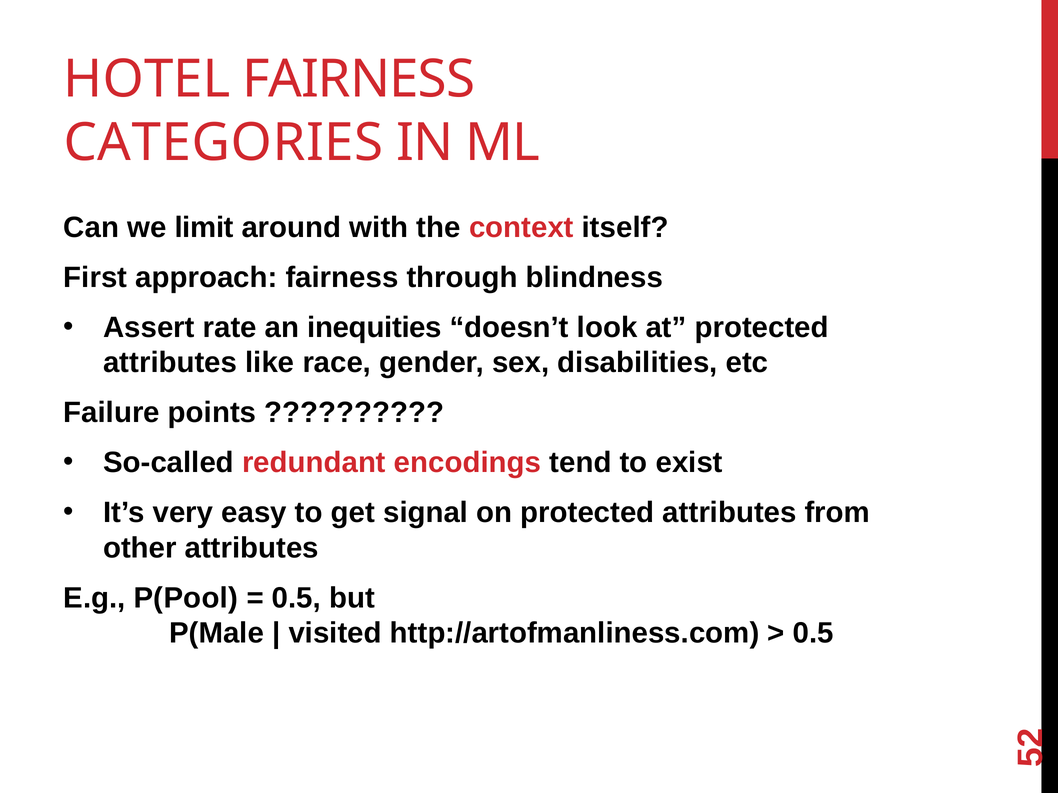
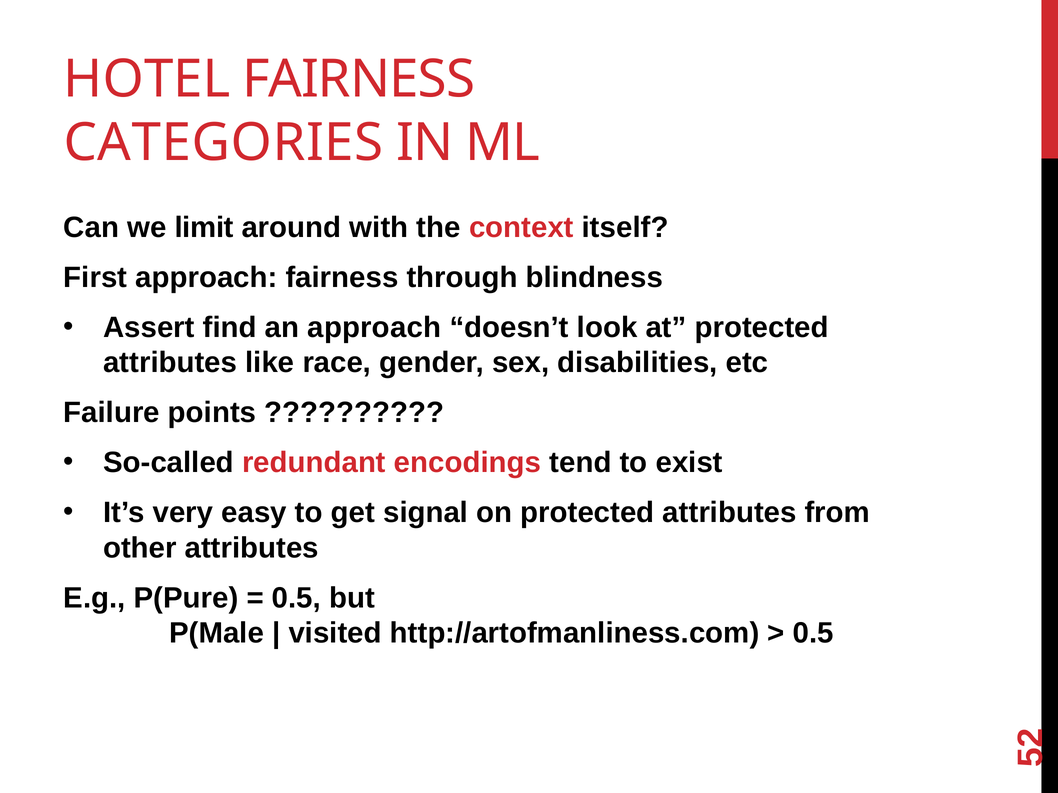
rate: rate -> find
an inequities: inequities -> approach
P(Pool: P(Pool -> P(Pure
